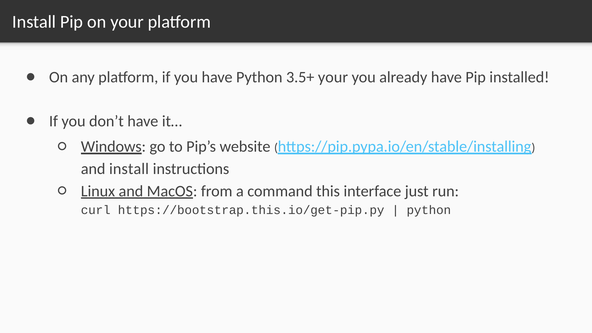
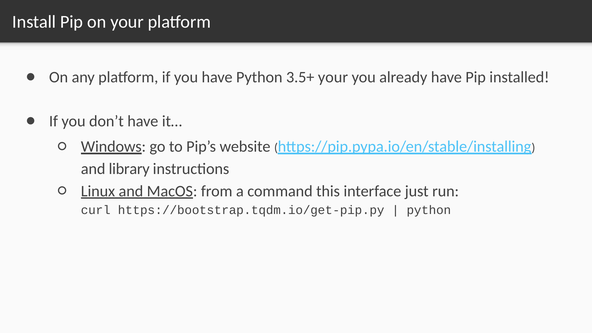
and install: install -> library
https://bootstrap.this.io/get-pip.py: https://bootstrap.this.io/get-pip.py -> https://bootstrap.tqdm.io/get-pip.py
